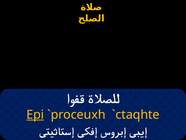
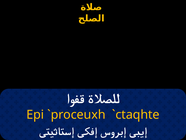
Epi underline: present -> none
